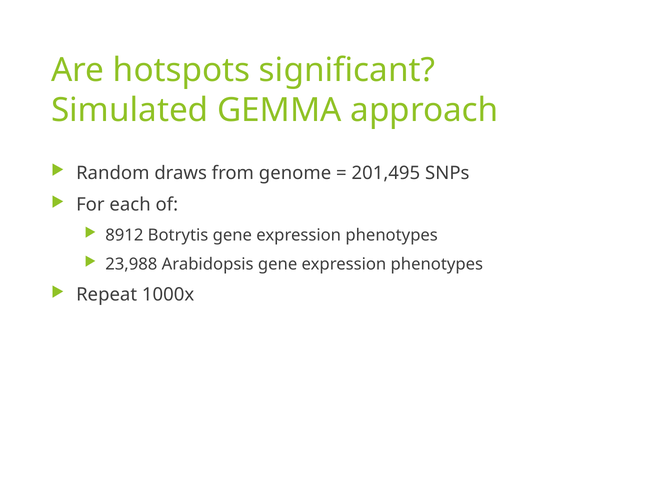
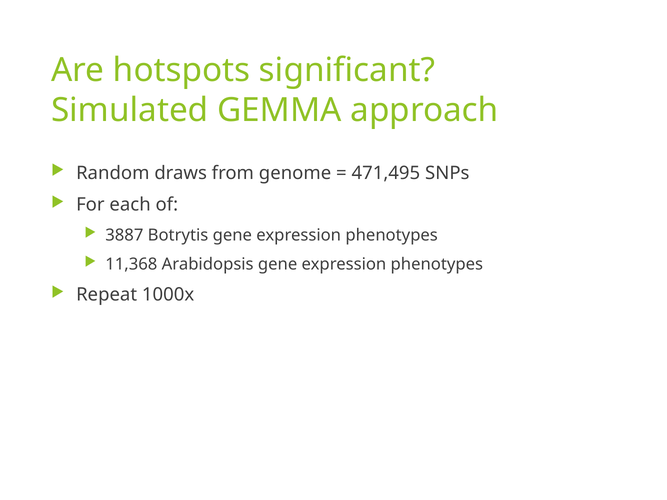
201,495: 201,495 -> 471,495
8912: 8912 -> 3887
23,988: 23,988 -> 11,368
